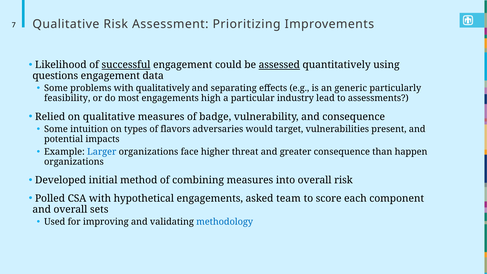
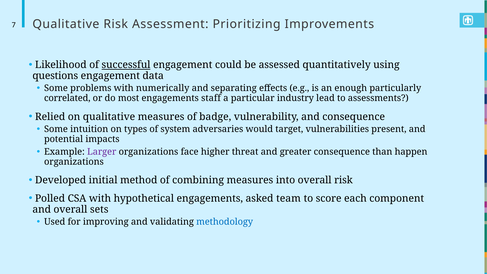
assessed underline: present -> none
qualitatively: qualitatively -> numerically
generic: generic -> enough
feasibility: feasibility -> correlated
high: high -> staff
flavors: flavors -> system
Larger colour: blue -> purple
